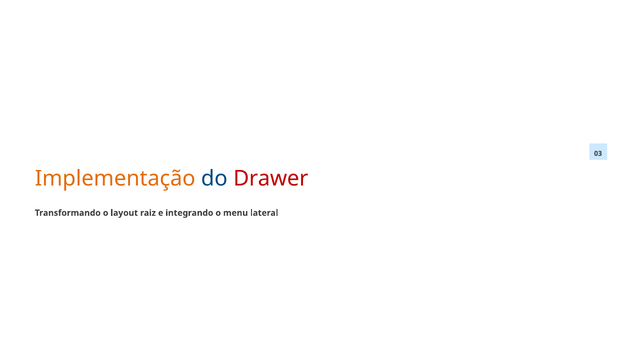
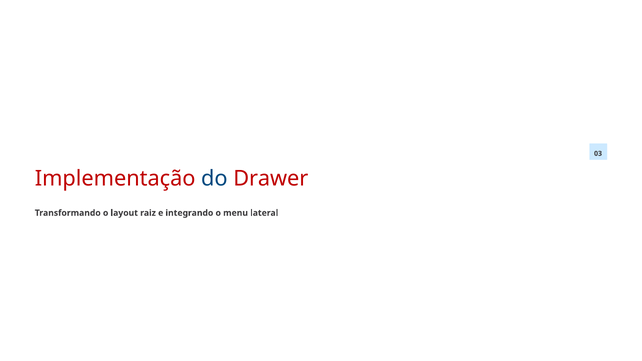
Implementação colour: orange -> red
